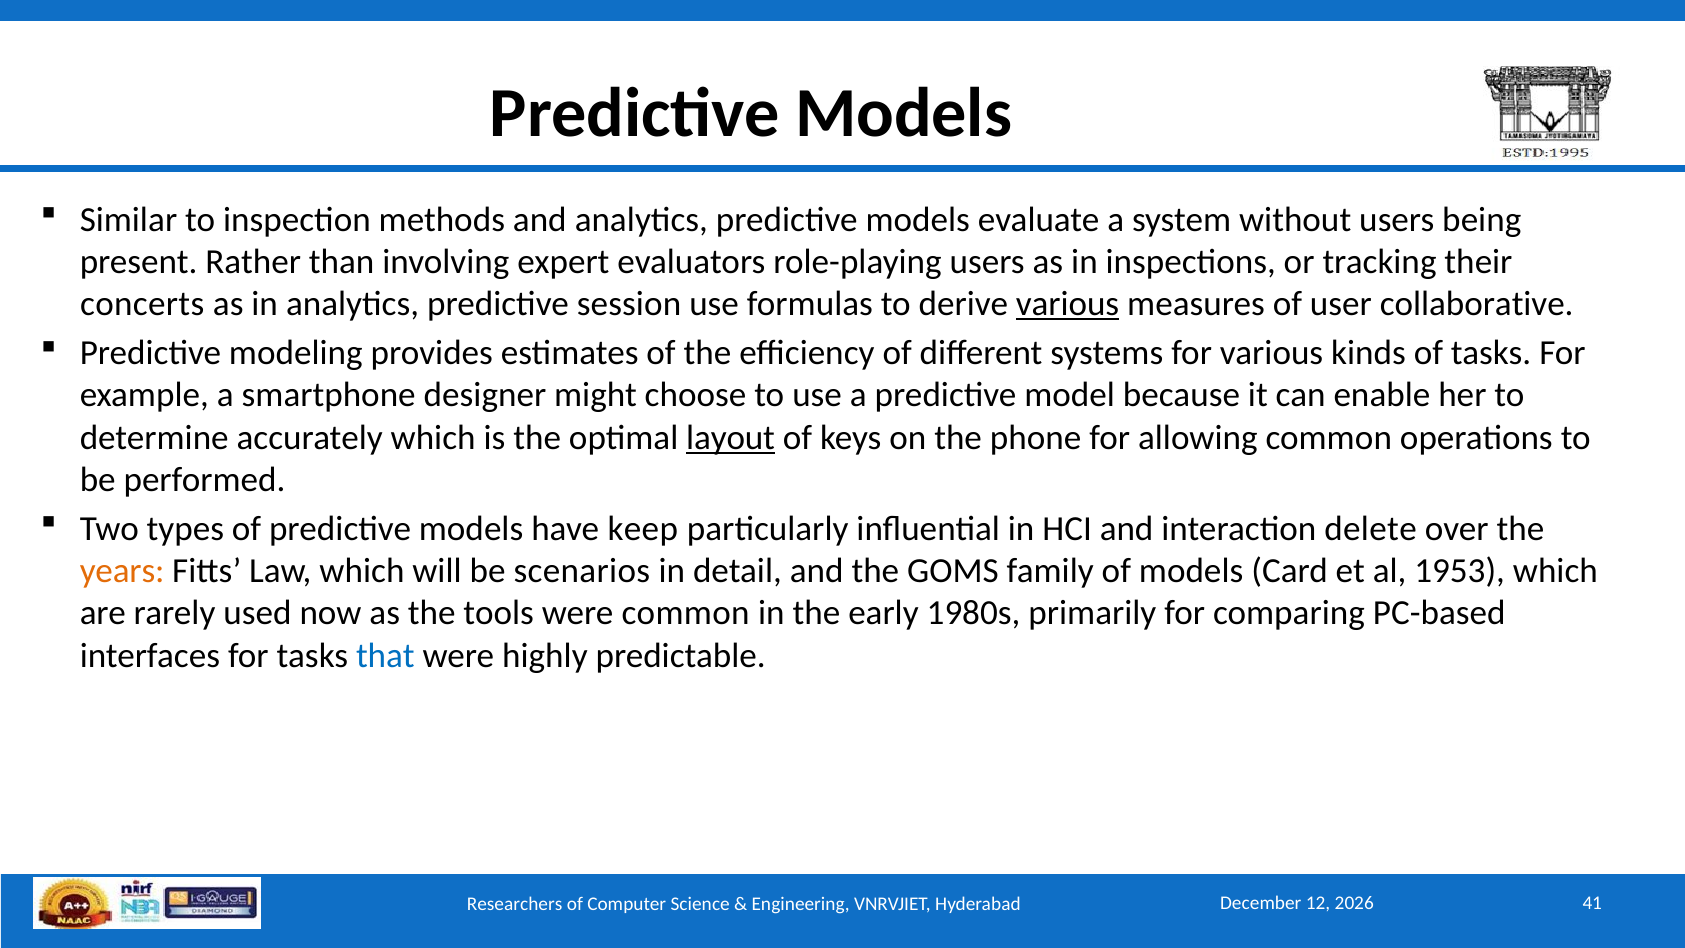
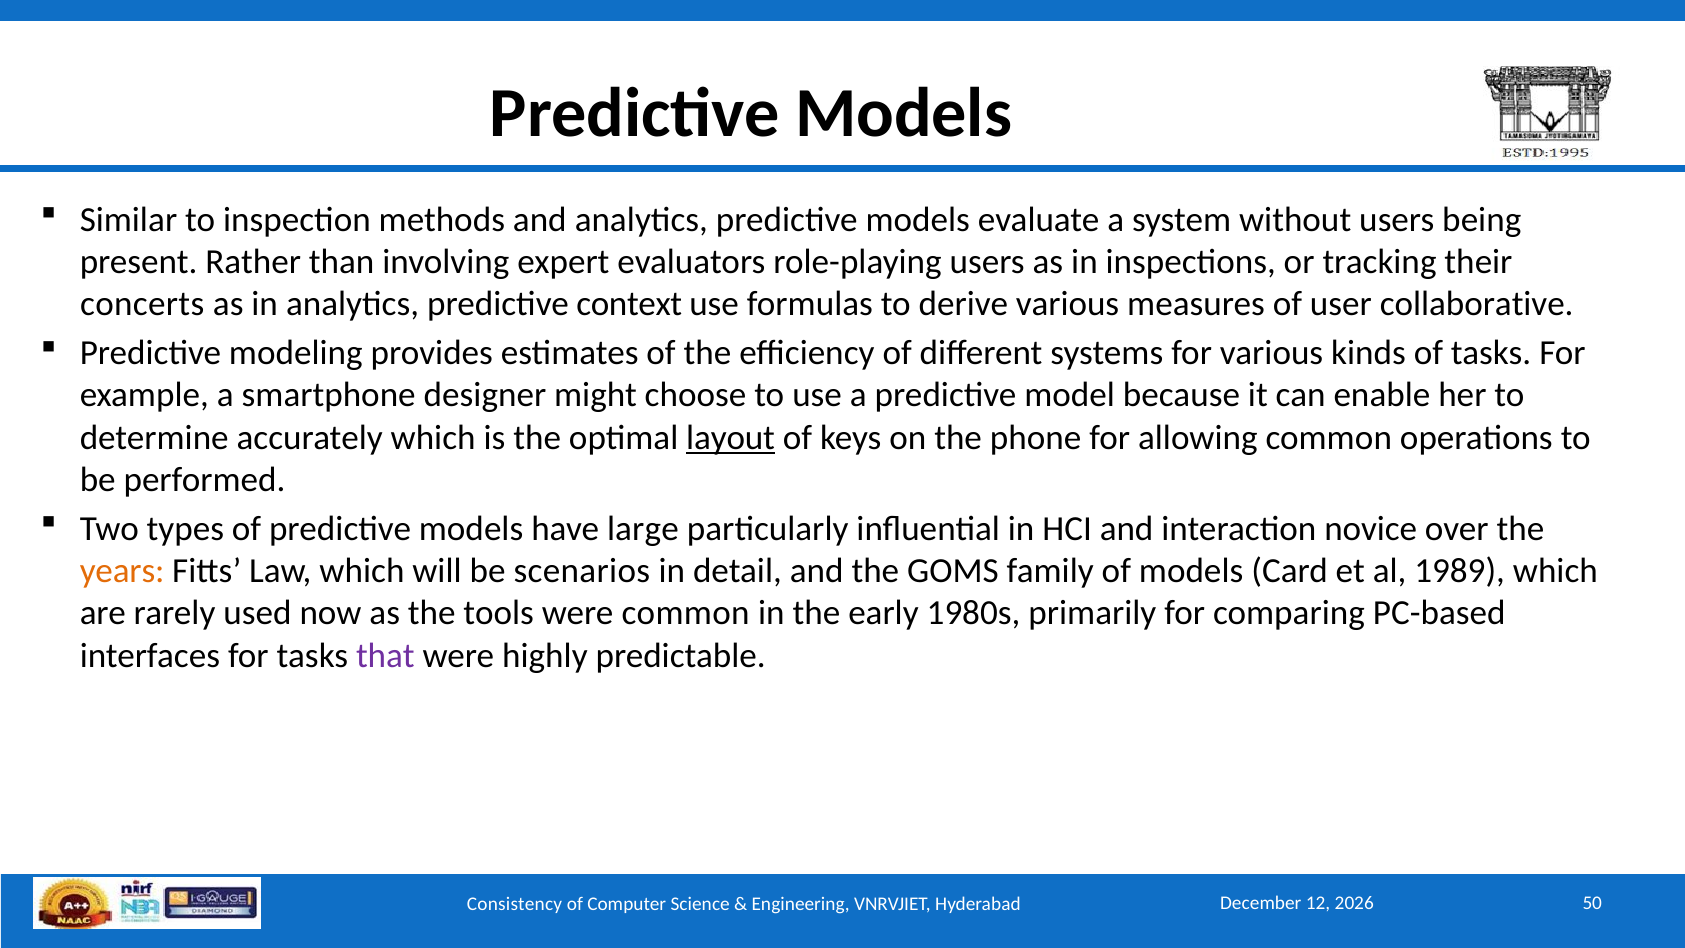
session: session -> context
various at (1068, 304) underline: present -> none
keep: keep -> large
delete: delete -> novice
1953: 1953 -> 1989
that colour: blue -> purple
Researchers: Researchers -> Consistency
41: 41 -> 50
